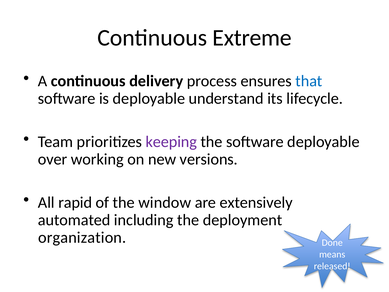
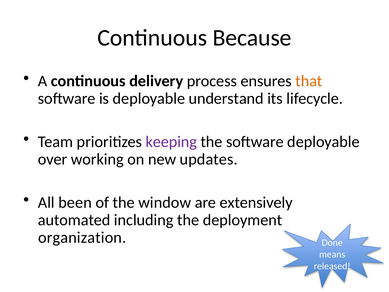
Extreme: Extreme -> Because
that colour: blue -> orange
versions: versions -> updates
rapid: rapid -> been
